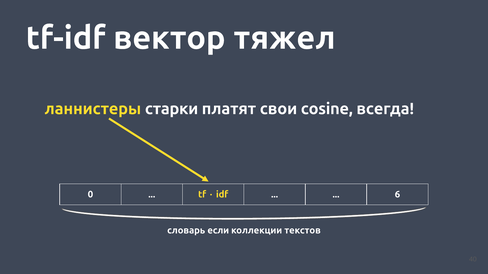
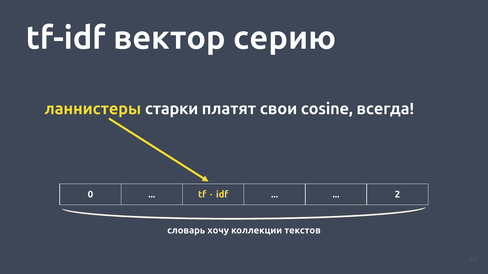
тяжел: тяжел -> серию
6: 6 -> 2
если: если -> хочу
